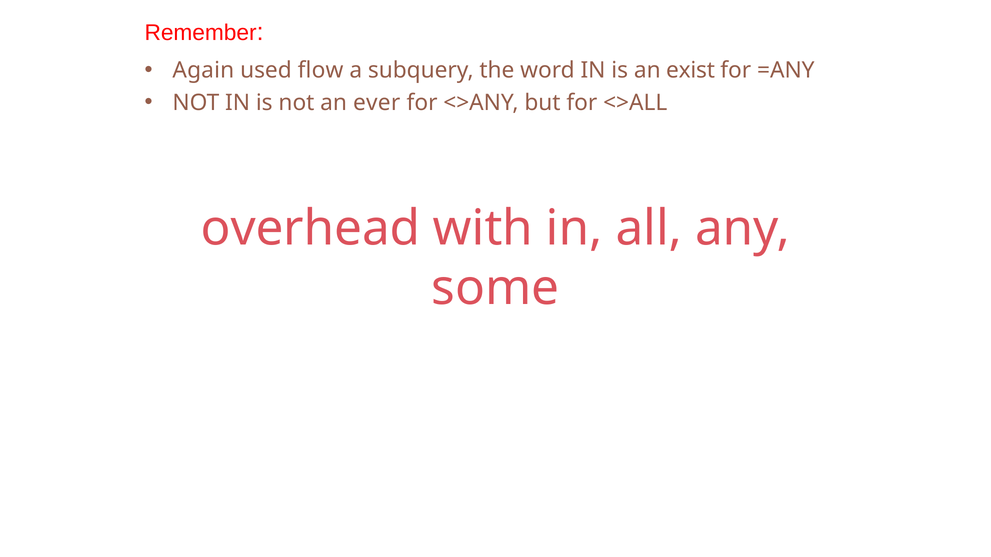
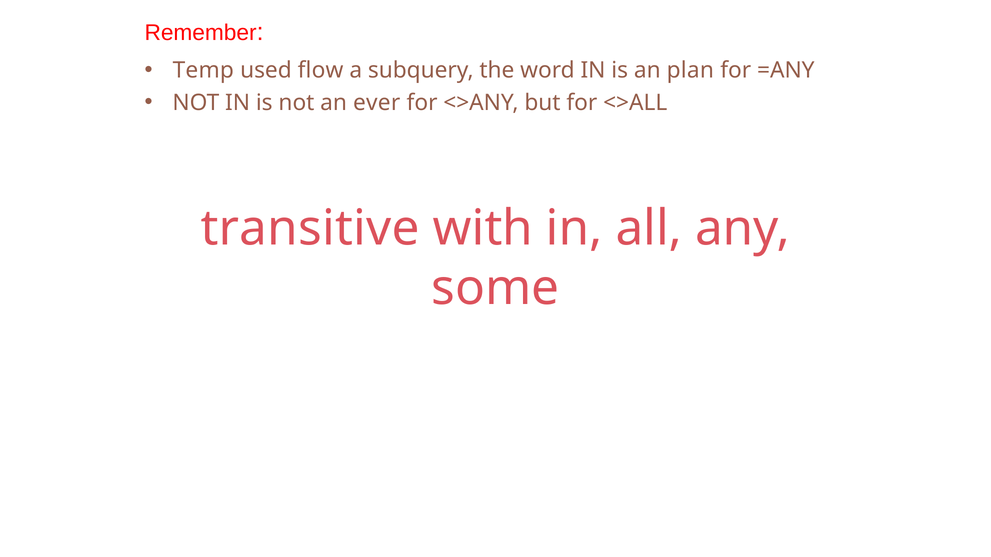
Again: Again -> Temp
exist: exist -> plan
overhead: overhead -> transitive
